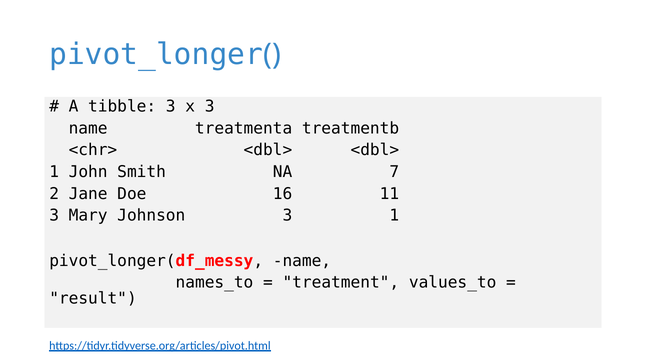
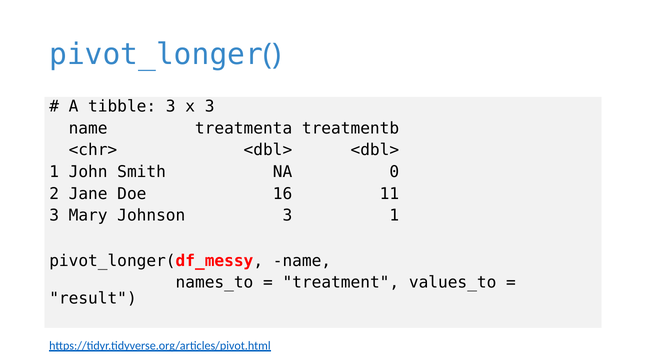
7: 7 -> 0
